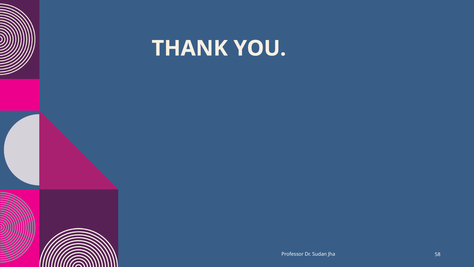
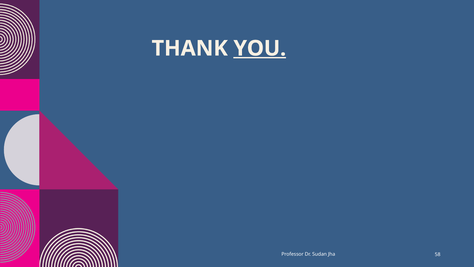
YOU underline: none -> present
